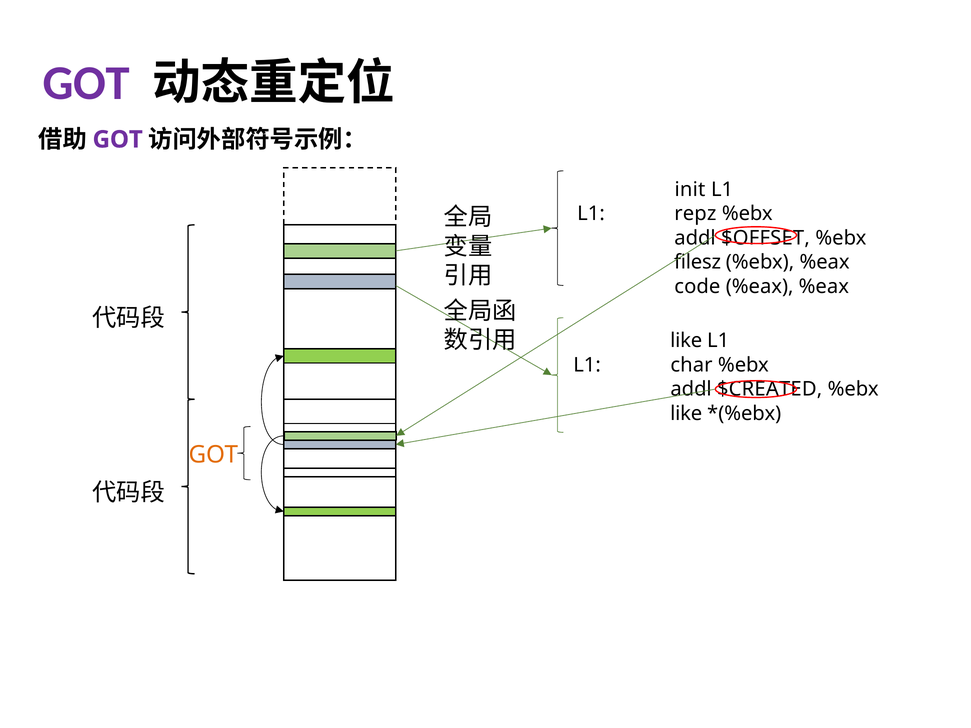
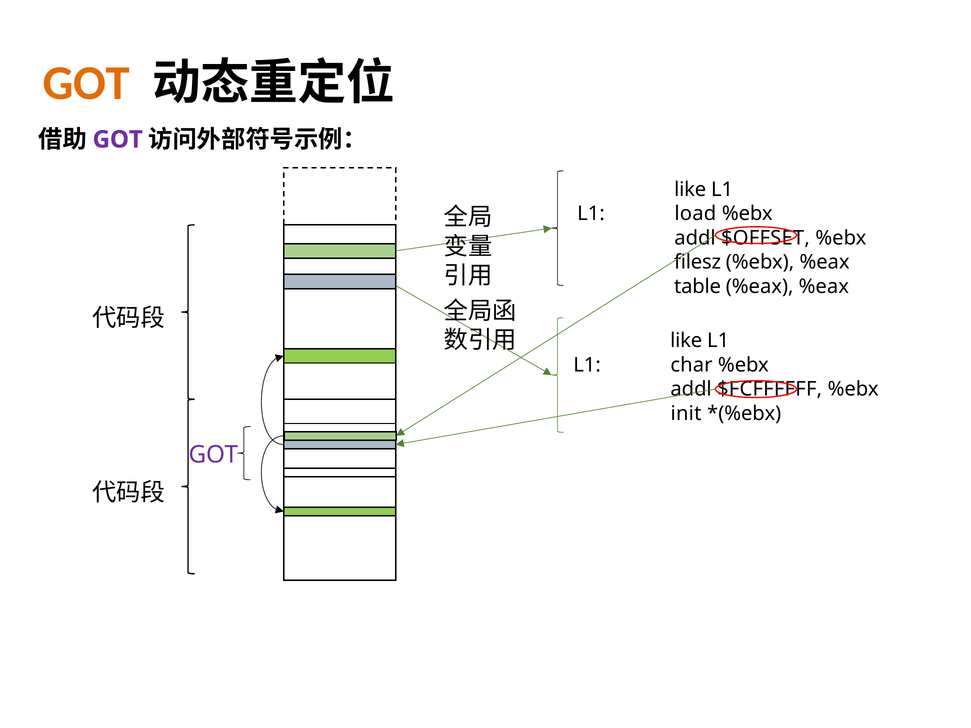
GOT at (86, 83) colour: purple -> orange
init at (690, 190): init -> like
repz: repz -> load
code: code -> table
$CREATED: $CREATED -> $FCFFFFFF
like at (686, 414): like -> init
GOT at (214, 455) colour: orange -> purple
